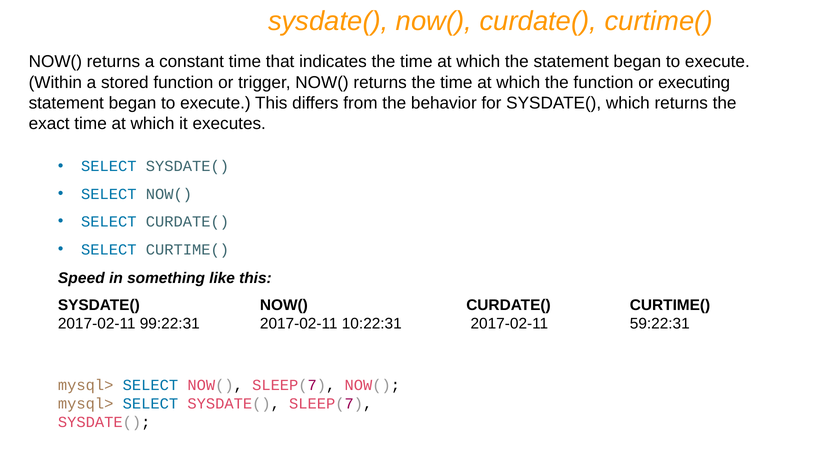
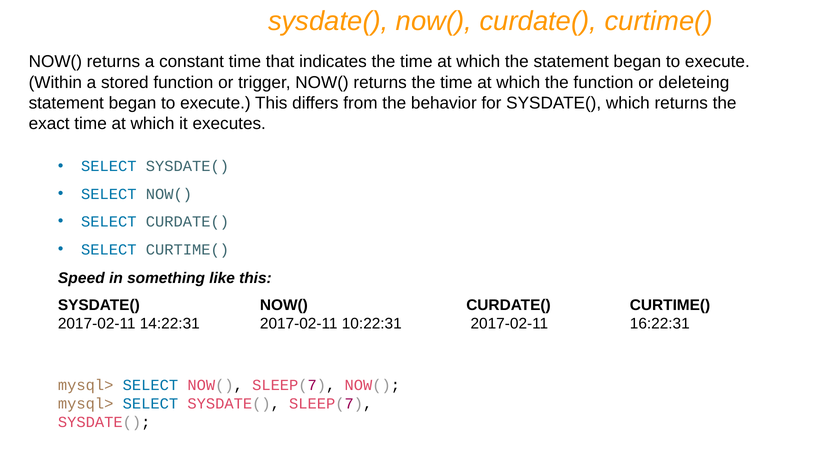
executing: executing -> deleteing
99:22:31: 99:22:31 -> 14:22:31
59:22:31: 59:22:31 -> 16:22:31
